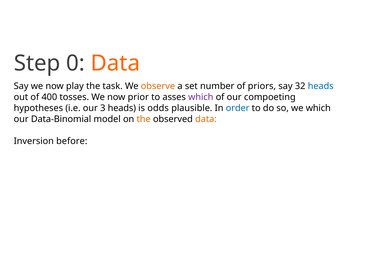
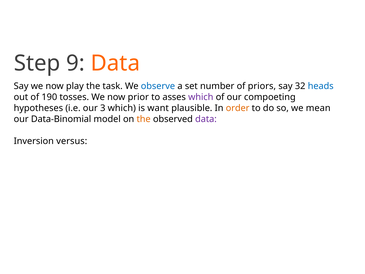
0: 0 -> 9
observe colour: orange -> blue
400: 400 -> 190
3 heads: heads -> which
odds: odds -> want
order colour: blue -> orange
we which: which -> mean
data at (206, 119) colour: orange -> purple
before: before -> versus
